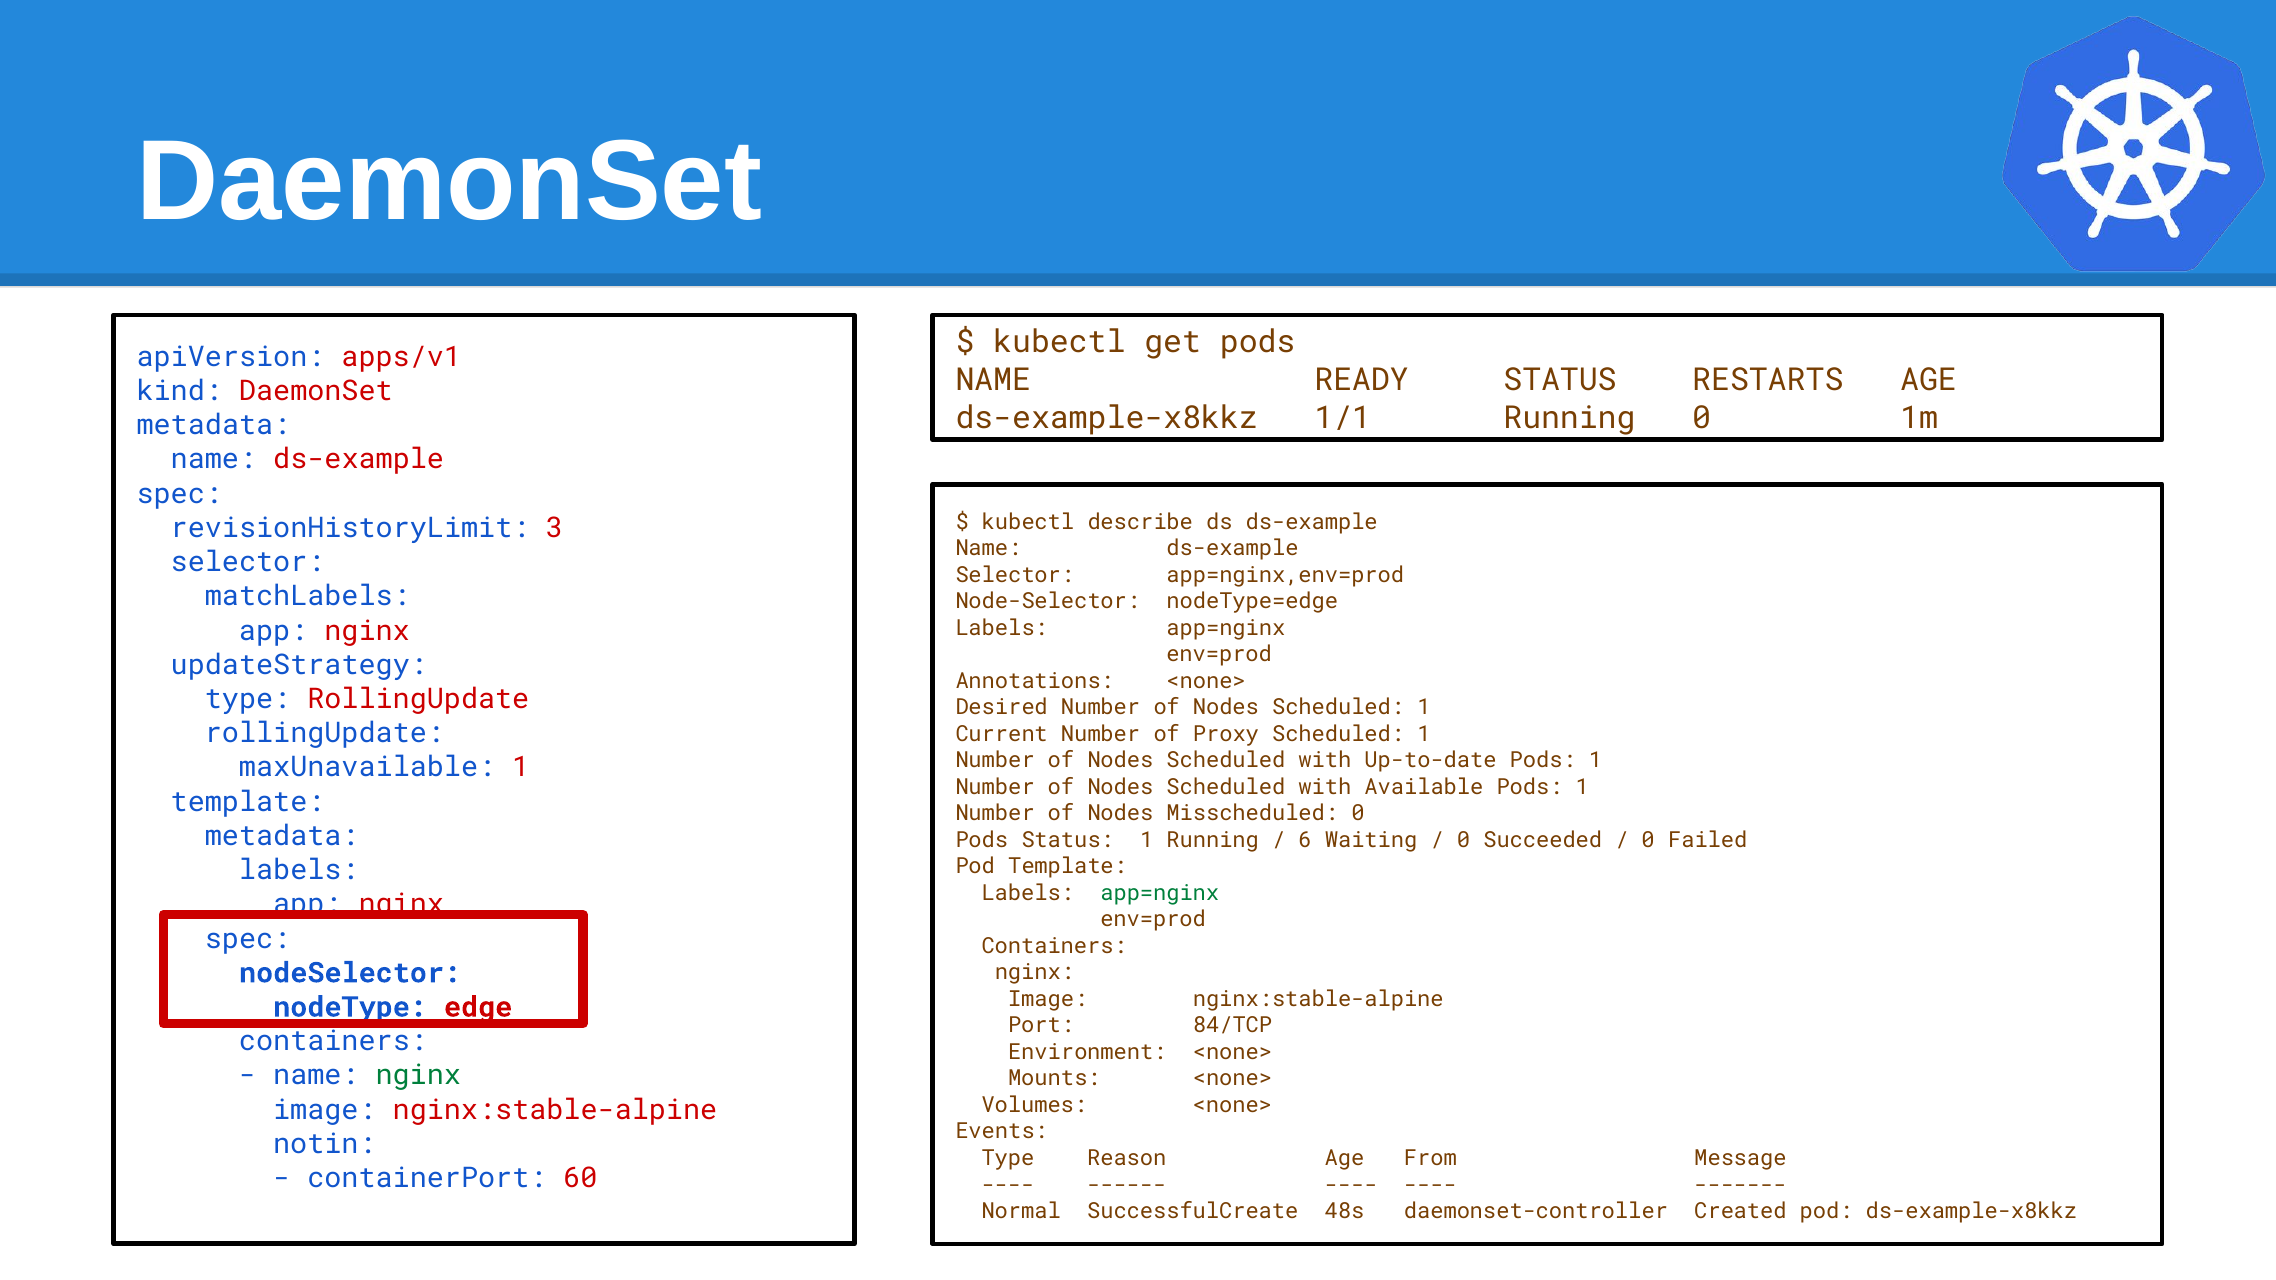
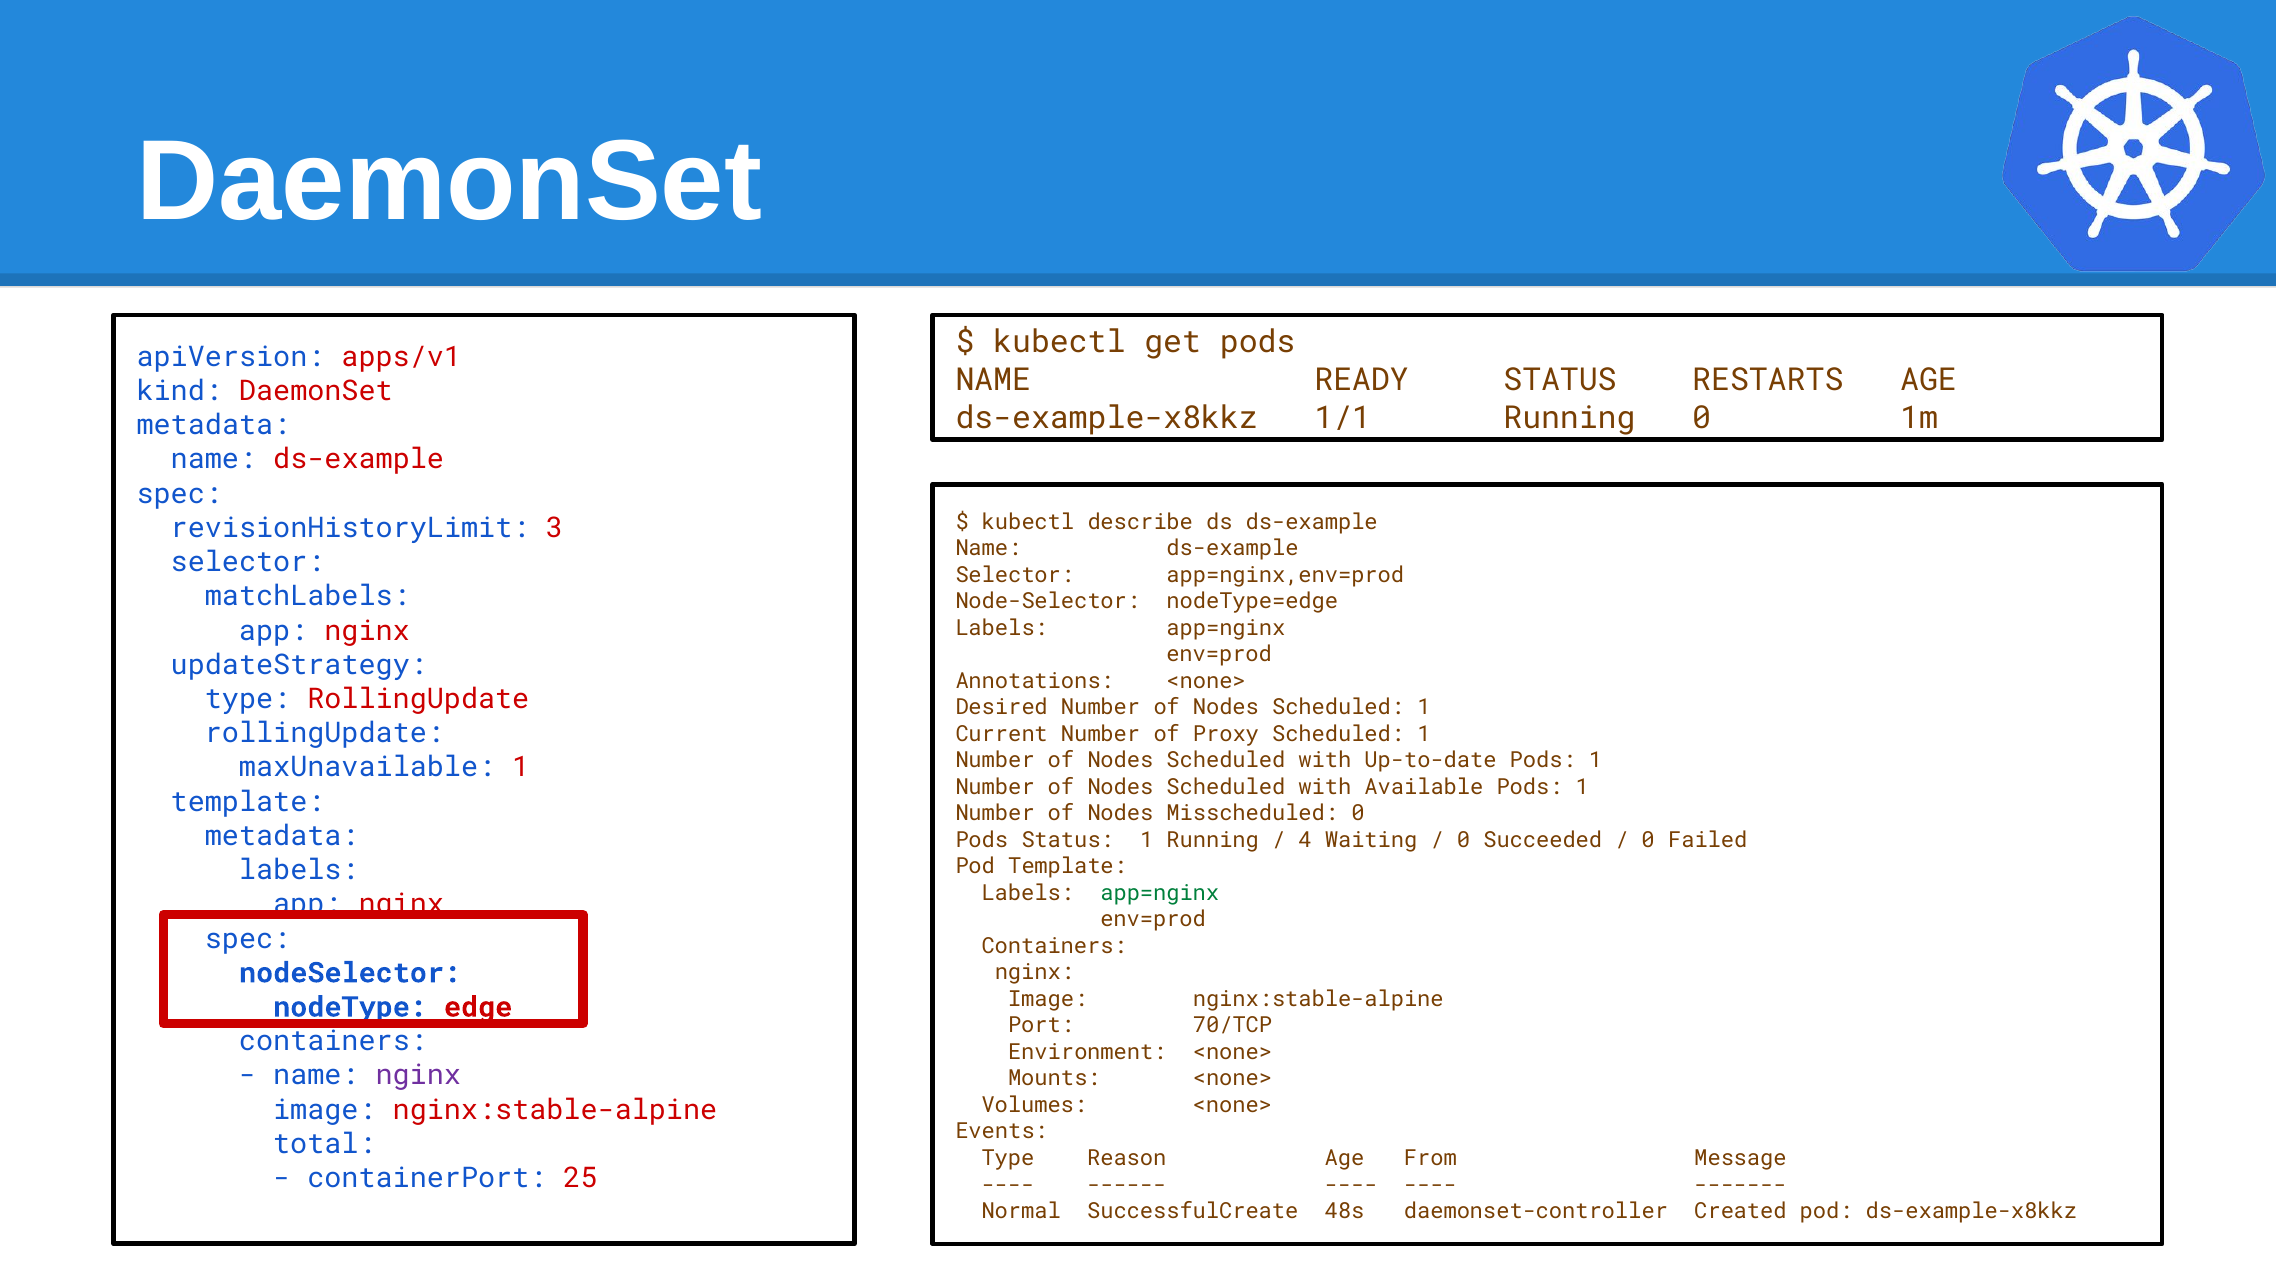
6: 6 -> 4
84/TCP: 84/TCP -> 70/TCP
nginx at (418, 1076) colour: green -> purple
notin: notin -> total
60: 60 -> 25
